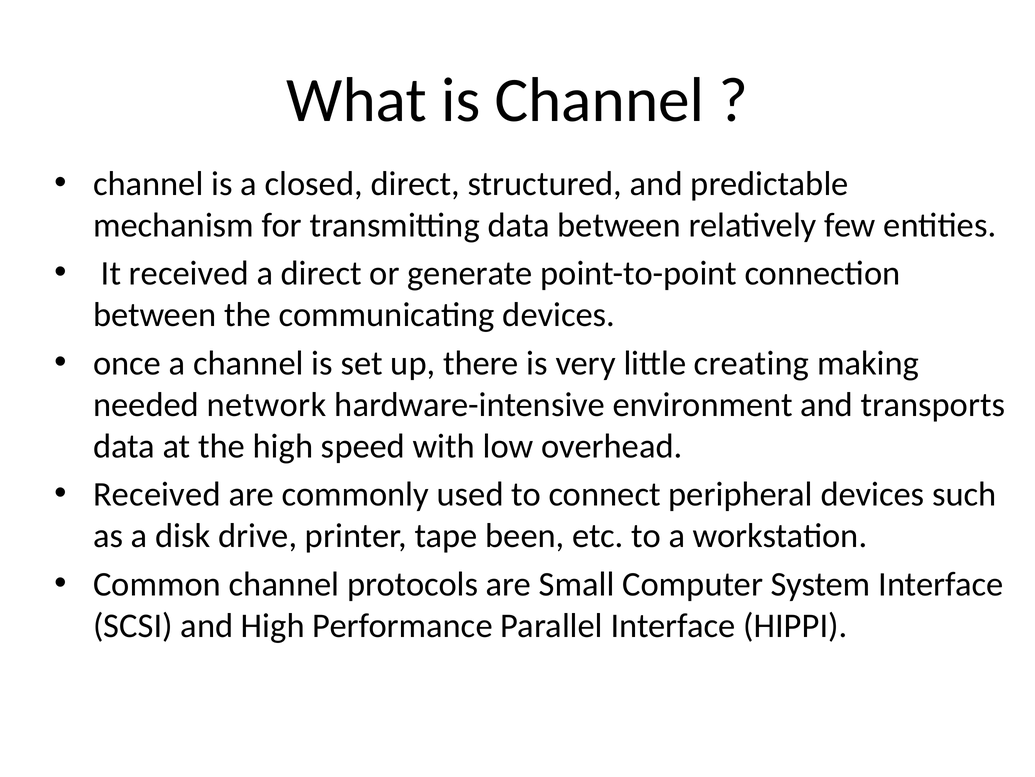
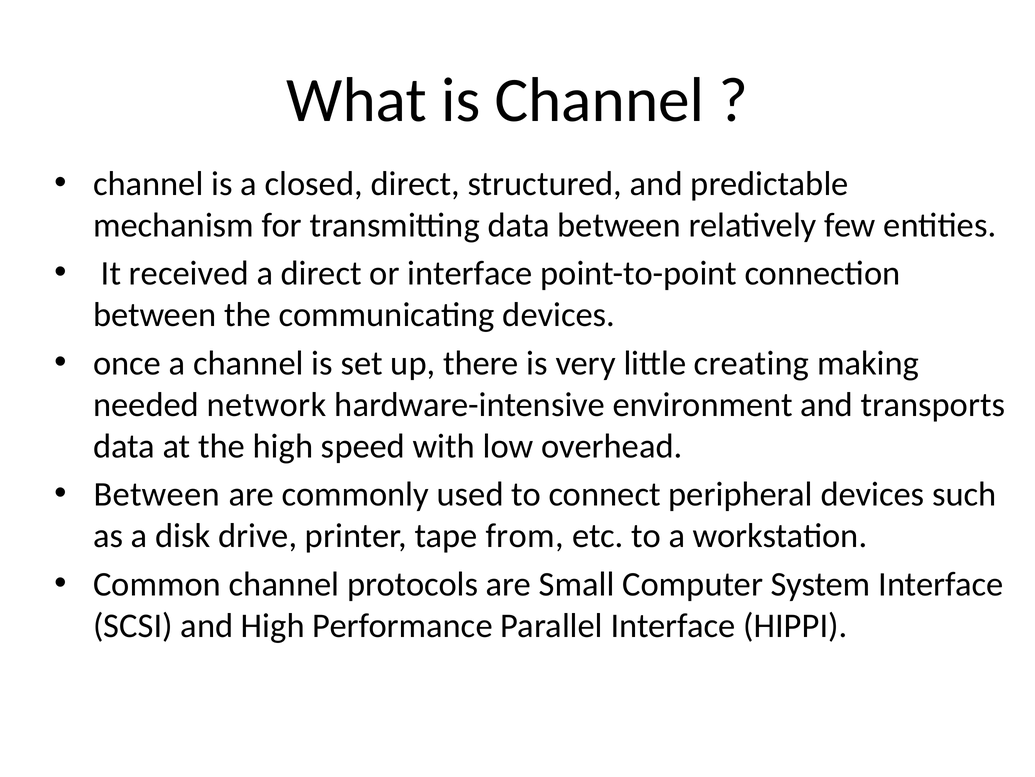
or generate: generate -> interface
Received at (157, 494): Received -> Between
been: been -> from
